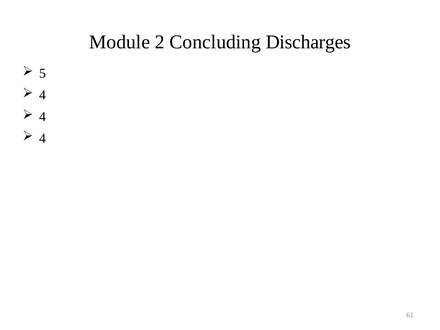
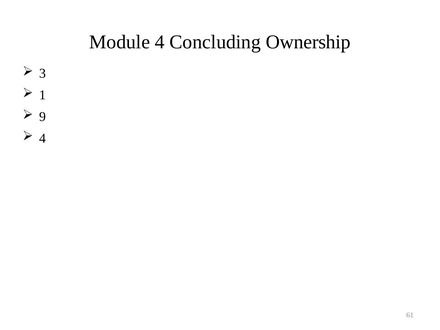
Module 2: 2 -> 4
Discharges: Discharges -> Ownership
5: 5 -> 3
4 at (43, 95): 4 -> 1
4 at (43, 117): 4 -> 9
